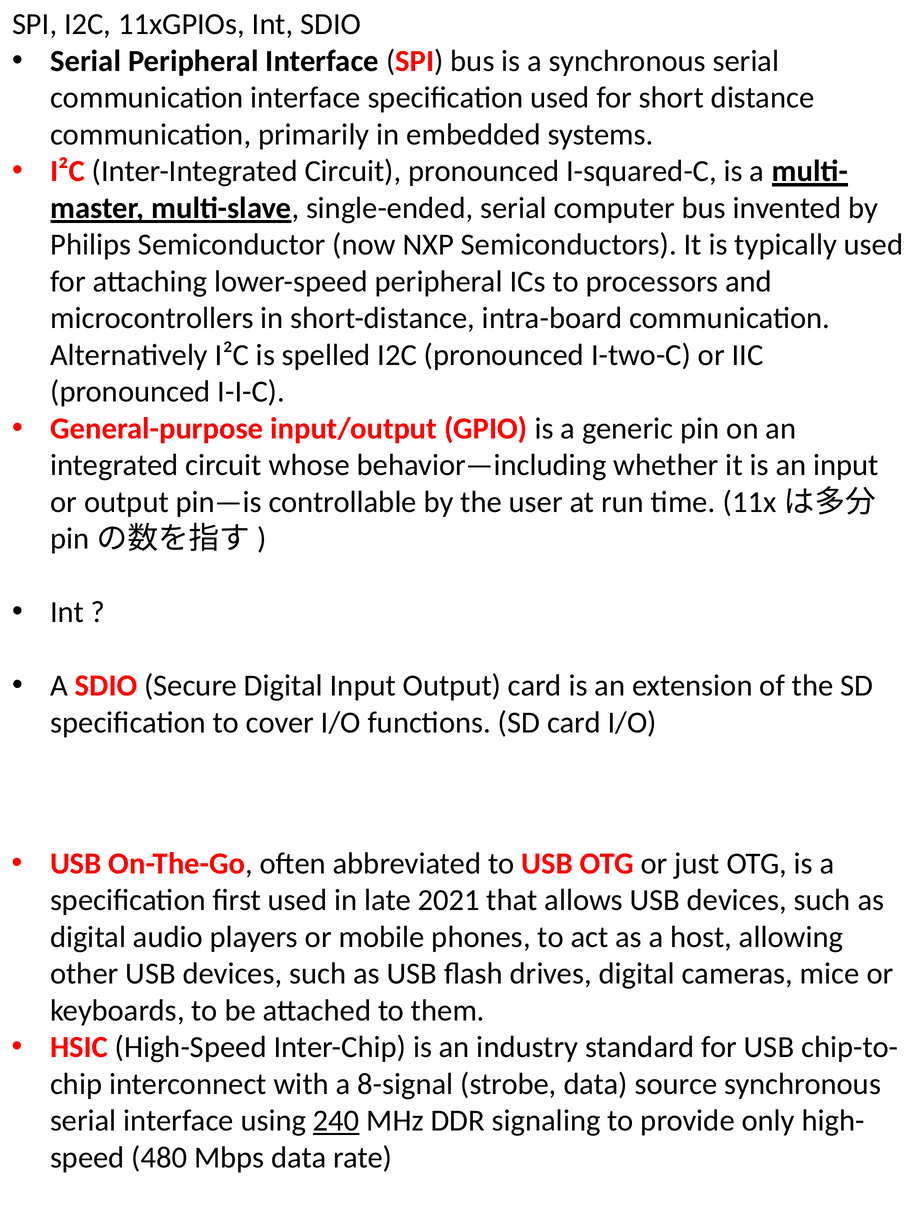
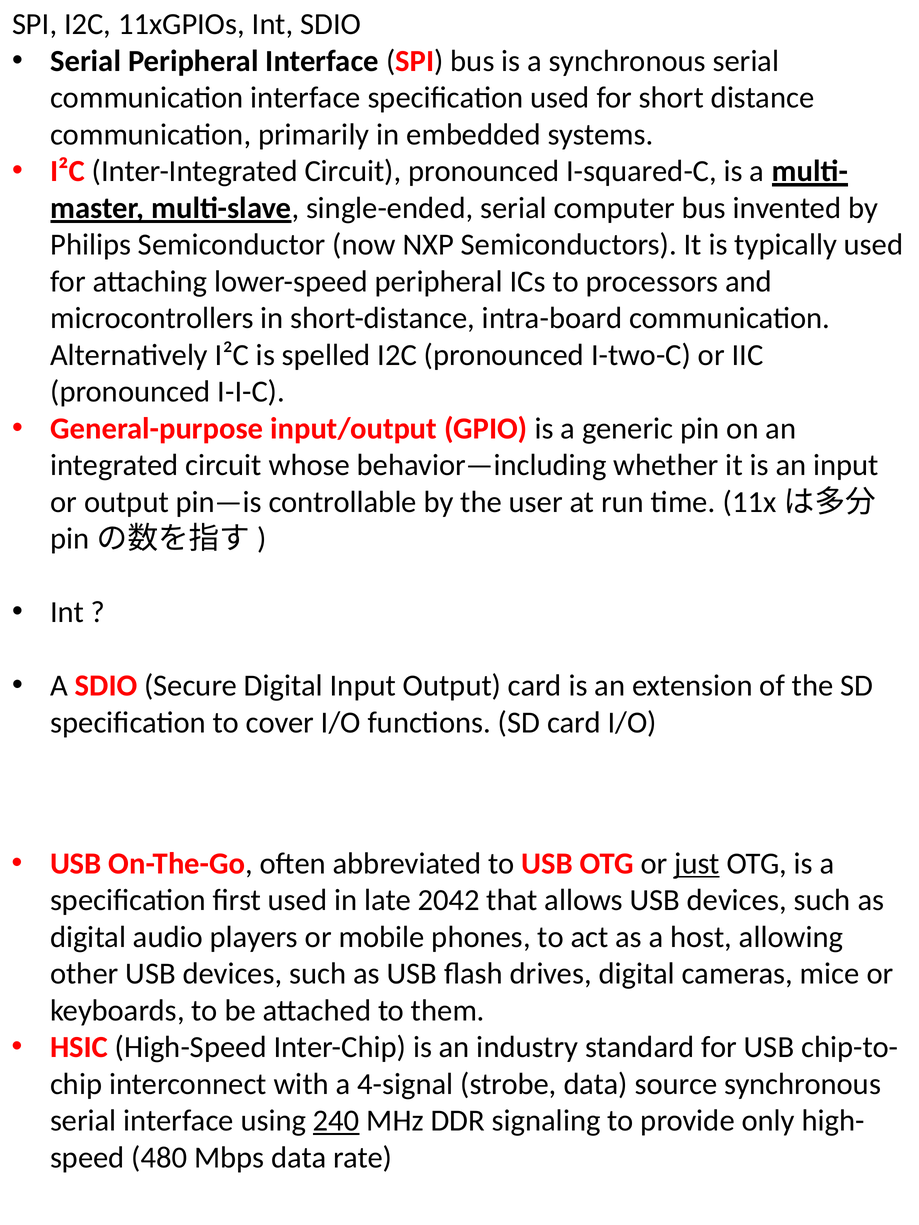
just underline: none -> present
2021: 2021 -> 2042
8-signal: 8-signal -> 4-signal
